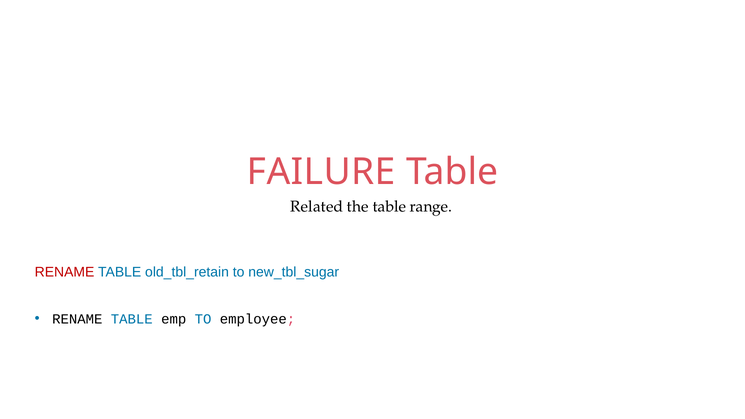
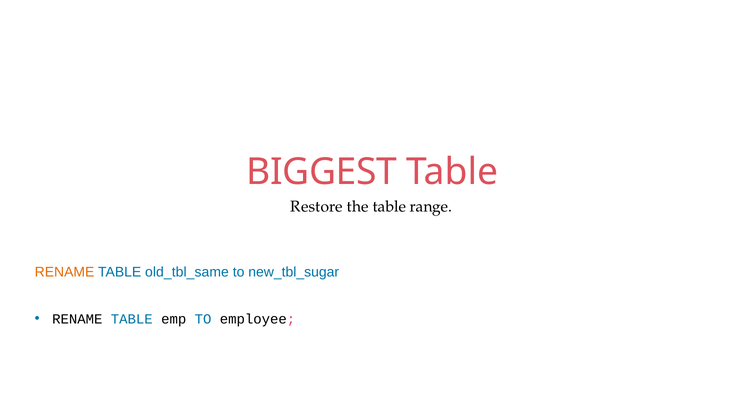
FAILURE: FAILURE -> BIGGEST
Related: Related -> Restore
RENAME at (65, 272) colour: red -> orange
old_tbl_retain: old_tbl_retain -> old_tbl_same
